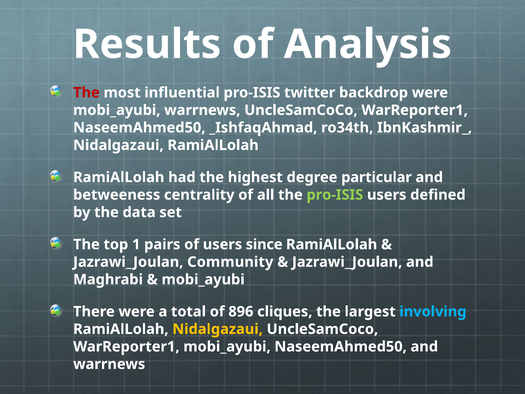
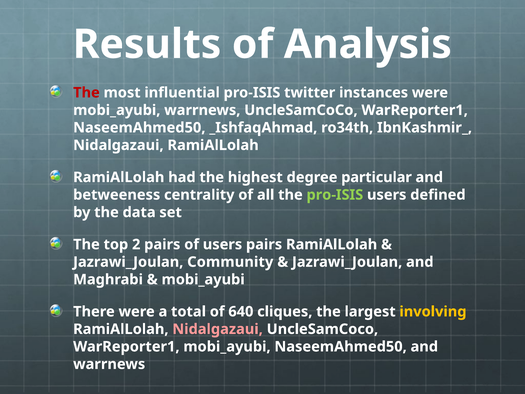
backdrop: backdrop -> instances
1: 1 -> 2
users since: since -> pairs
896: 896 -> 640
involving colour: light blue -> yellow
Nidalgazaui at (218, 329) colour: yellow -> pink
